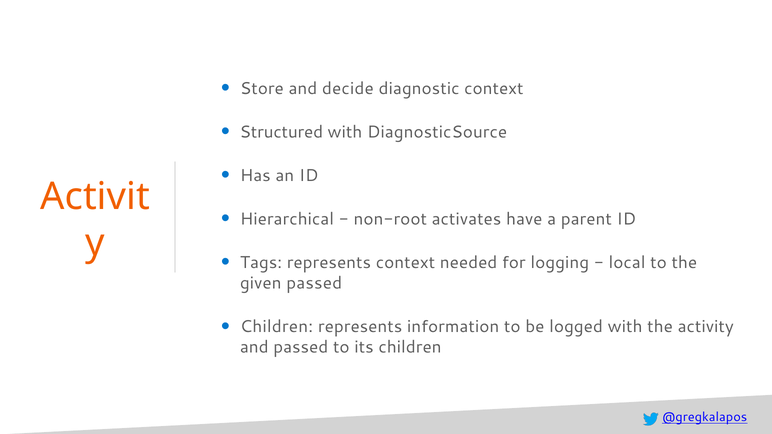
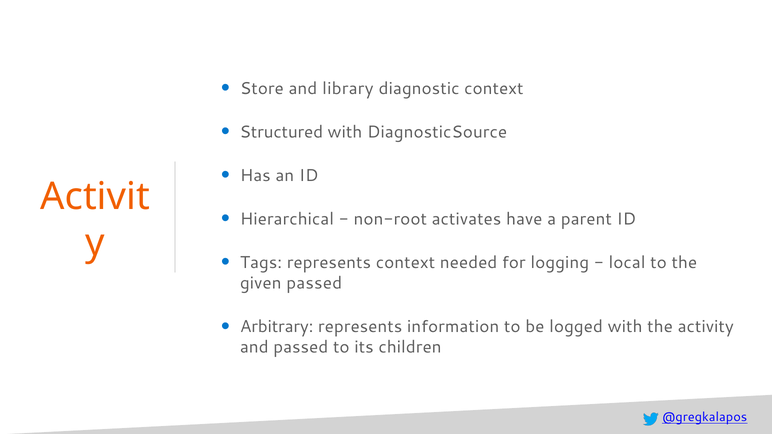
decide: decide -> library
Children at (276, 327): Children -> Arbitrary
